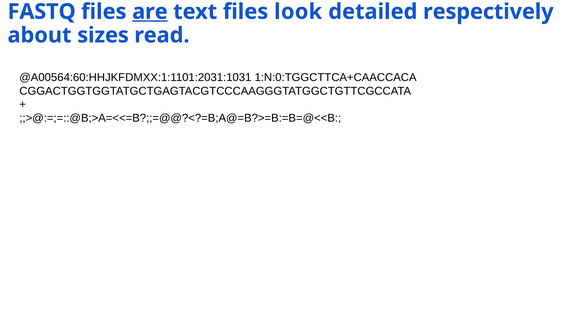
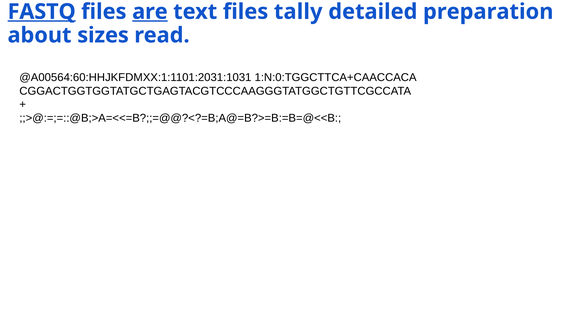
FASTQ underline: none -> present
look: look -> tally
respectively: respectively -> preparation
